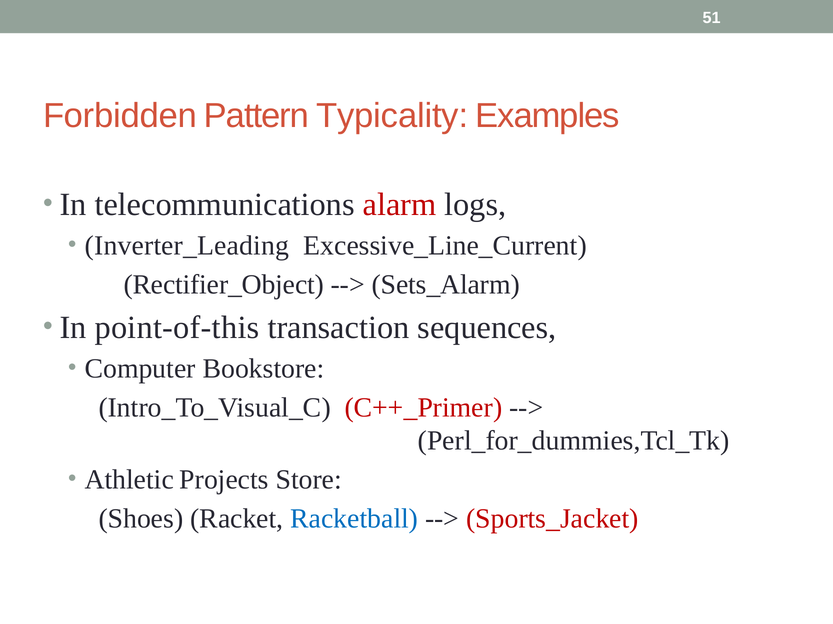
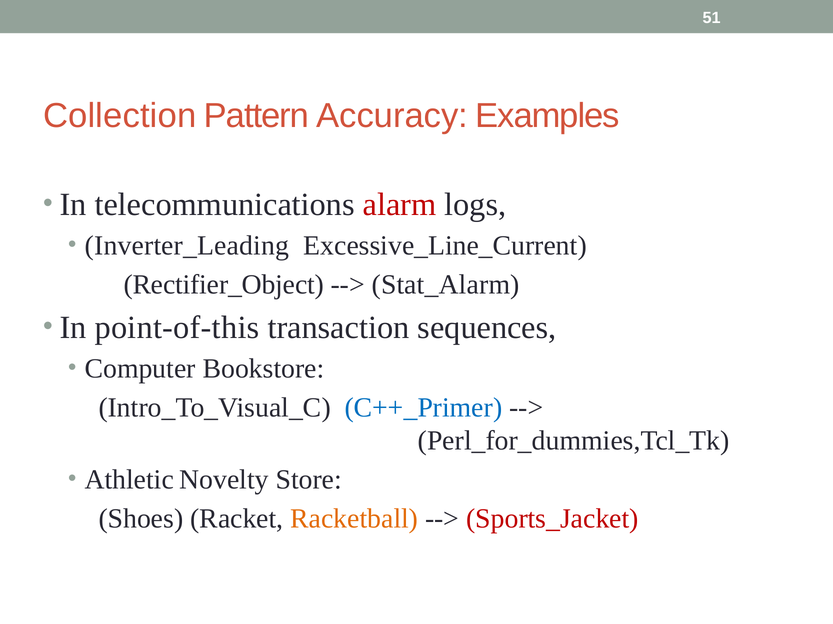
Forbidden: Forbidden -> Collection
Typicality: Typicality -> Accuracy
Sets_Alarm: Sets_Alarm -> Stat_Alarm
C++_Primer colour: red -> blue
Projects: Projects -> Novelty
Racketball colour: blue -> orange
